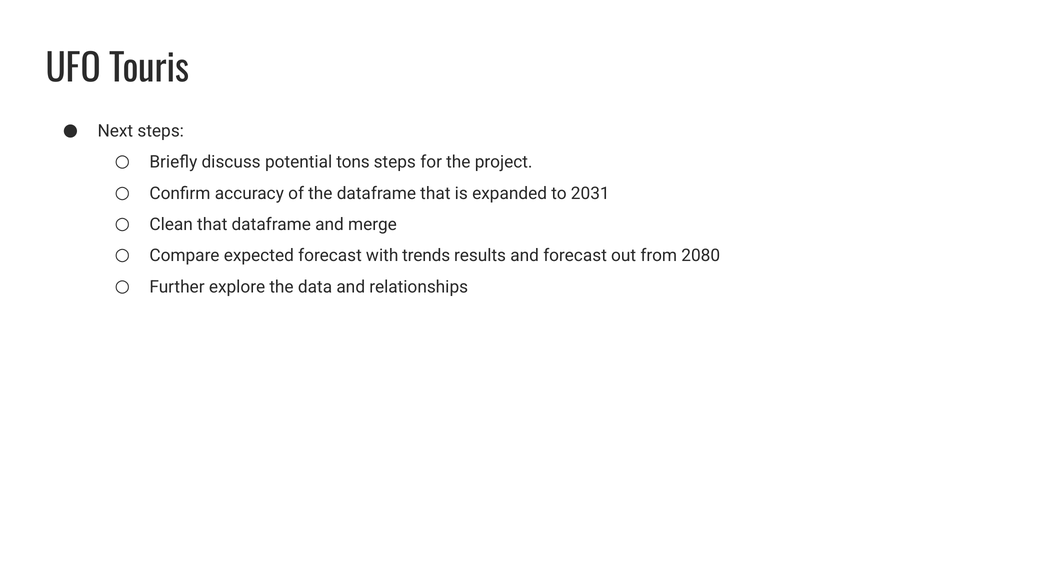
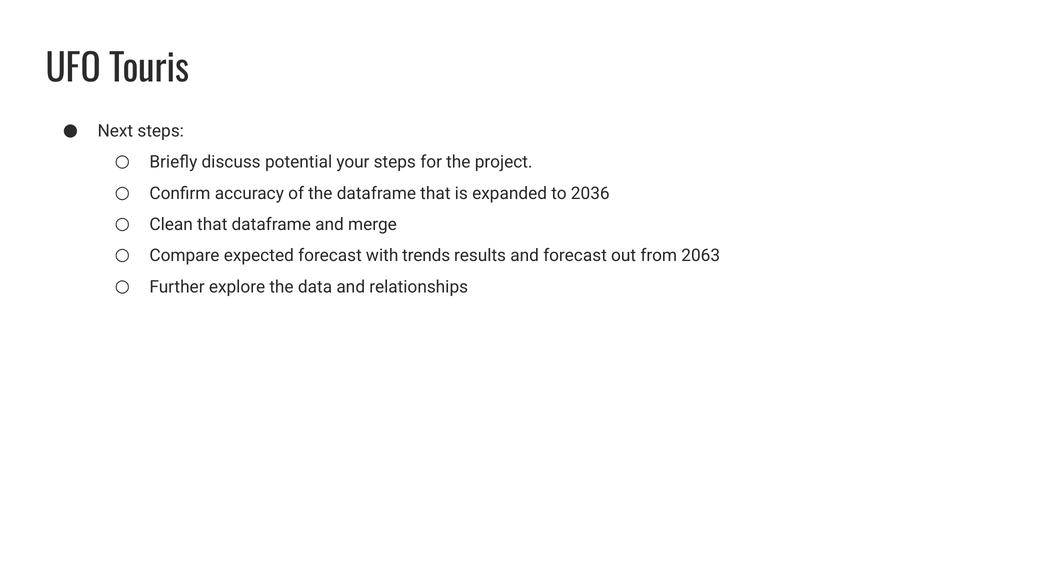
tons: tons -> your
2031: 2031 -> 2036
2080: 2080 -> 2063
